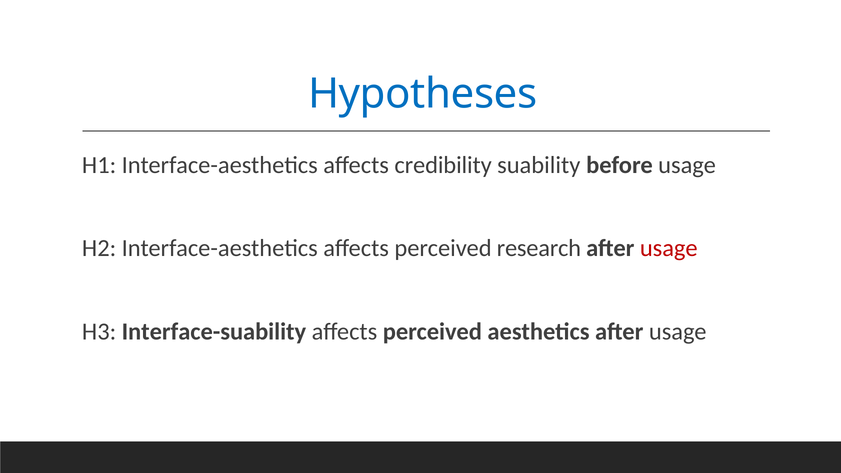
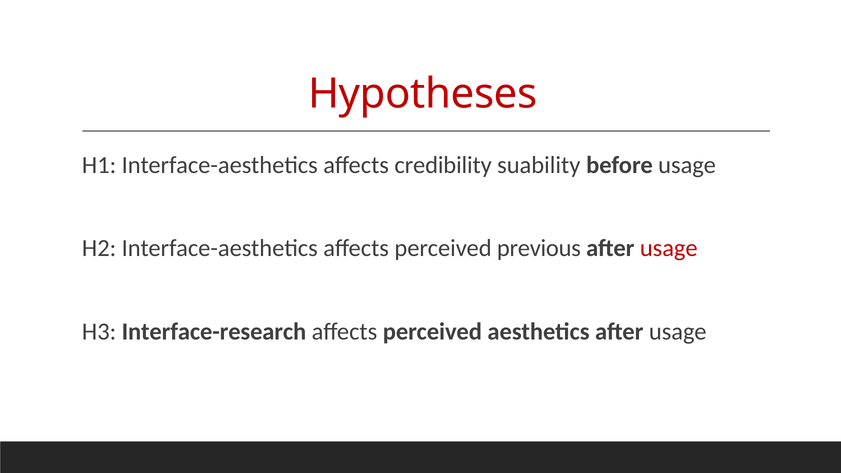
Hypotheses colour: blue -> red
research: research -> previous
Interface-suability: Interface-suability -> Interface-research
